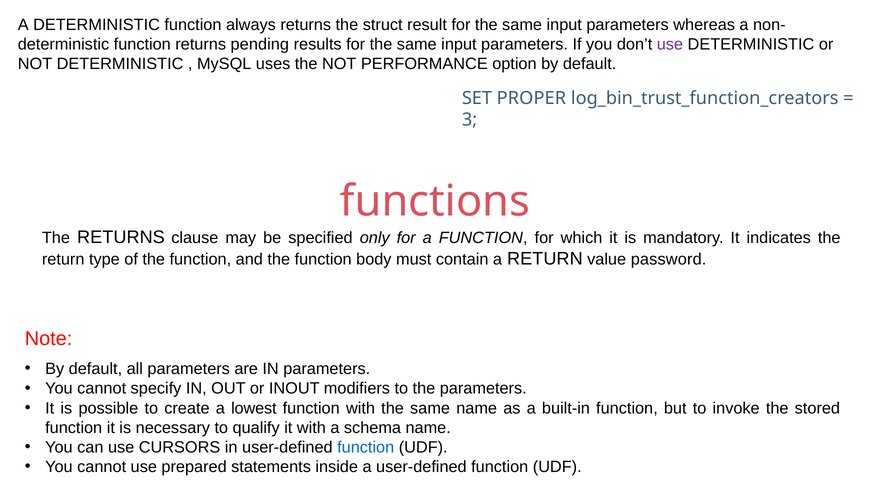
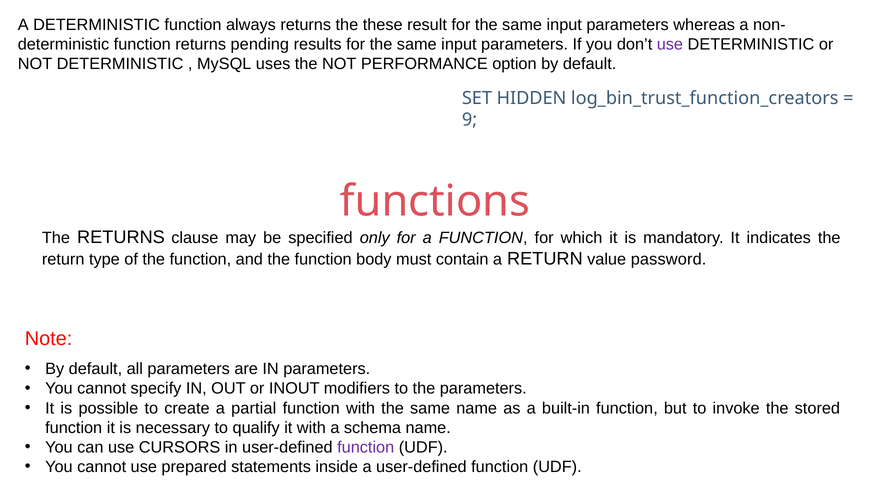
struct: struct -> these
PROPER: PROPER -> HIDDEN
3: 3 -> 9
lowest: lowest -> partial
function at (366, 447) colour: blue -> purple
